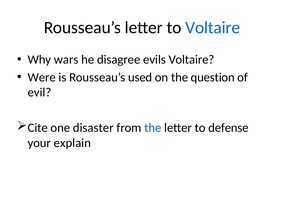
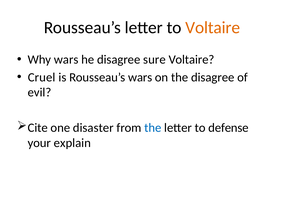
Voltaire at (213, 27) colour: blue -> orange
evils: evils -> sure
Were: Were -> Cruel
Rousseau’s used: used -> wars
the question: question -> disagree
